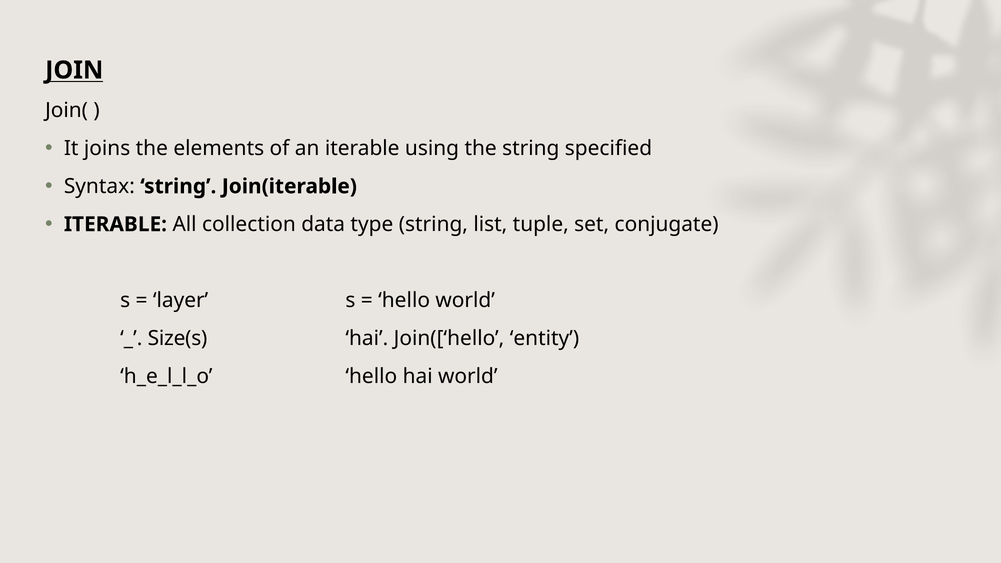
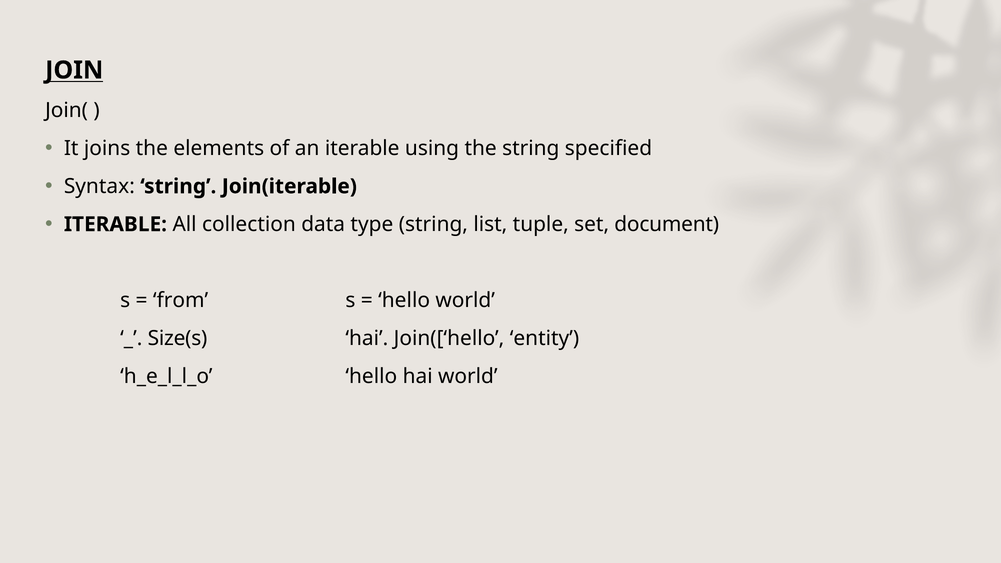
conjugate: conjugate -> document
layer: layer -> from
